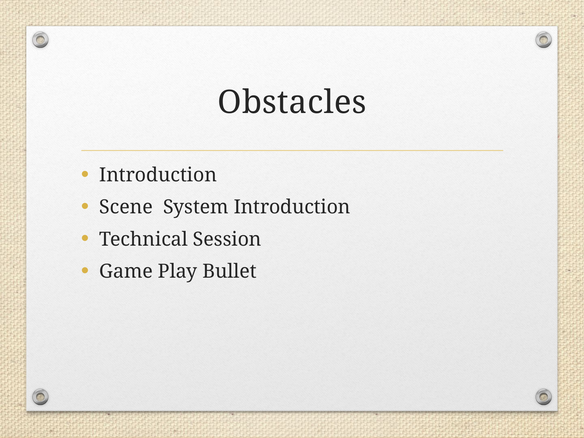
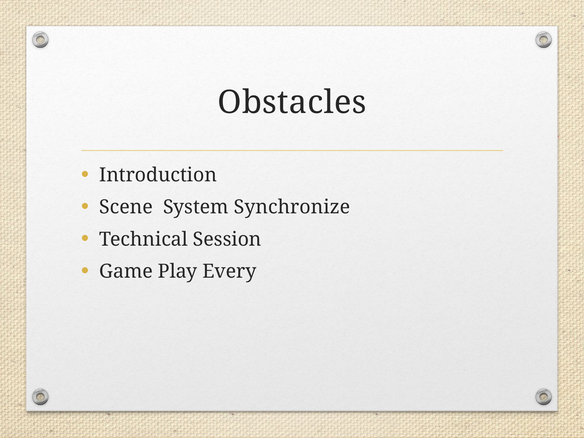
System Introduction: Introduction -> Synchronize
Bullet: Bullet -> Every
